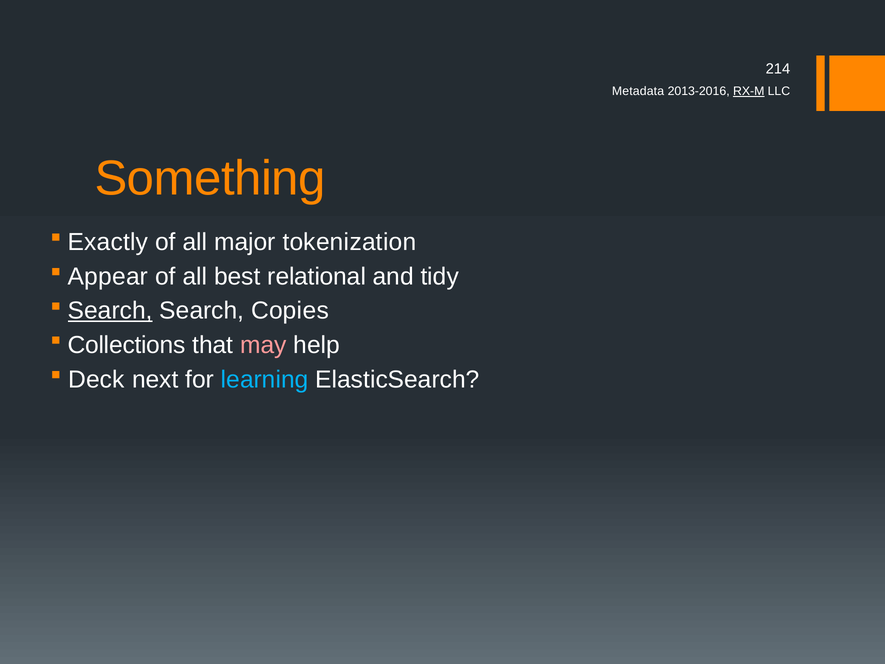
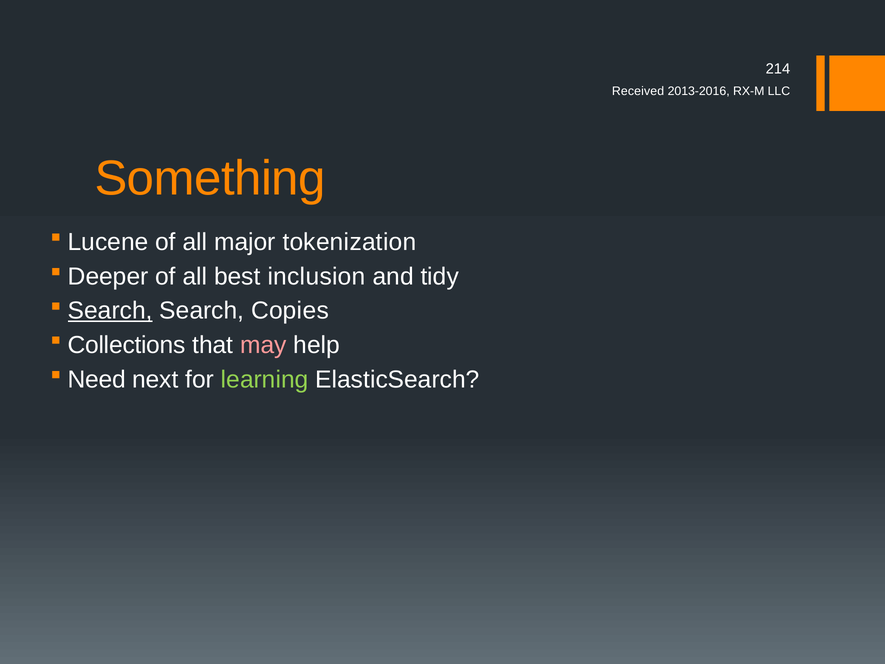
Metadata: Metadata -> Received
RX-M underline: present -> none
Exactly: Exactly -> Lucene
Appear: Appear -> Deeper
relational: relational -> inclusion
Deck: Deck -> Need
learning colour: light blue -> light green
